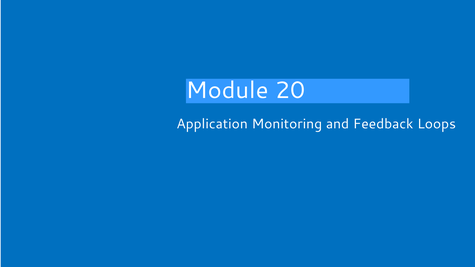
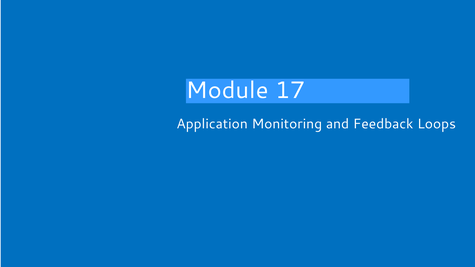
20: 20 -> 17
